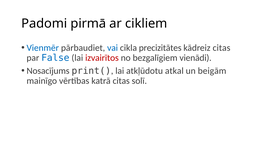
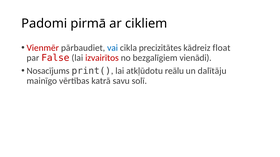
Vienmēr colour: blue -> red
kādreiz citas: citas -> float
False colour: blue -> red
atkal: atkal -> reālu
beigām: beigām -> dalītāju
katrā citas: citas -> savu
